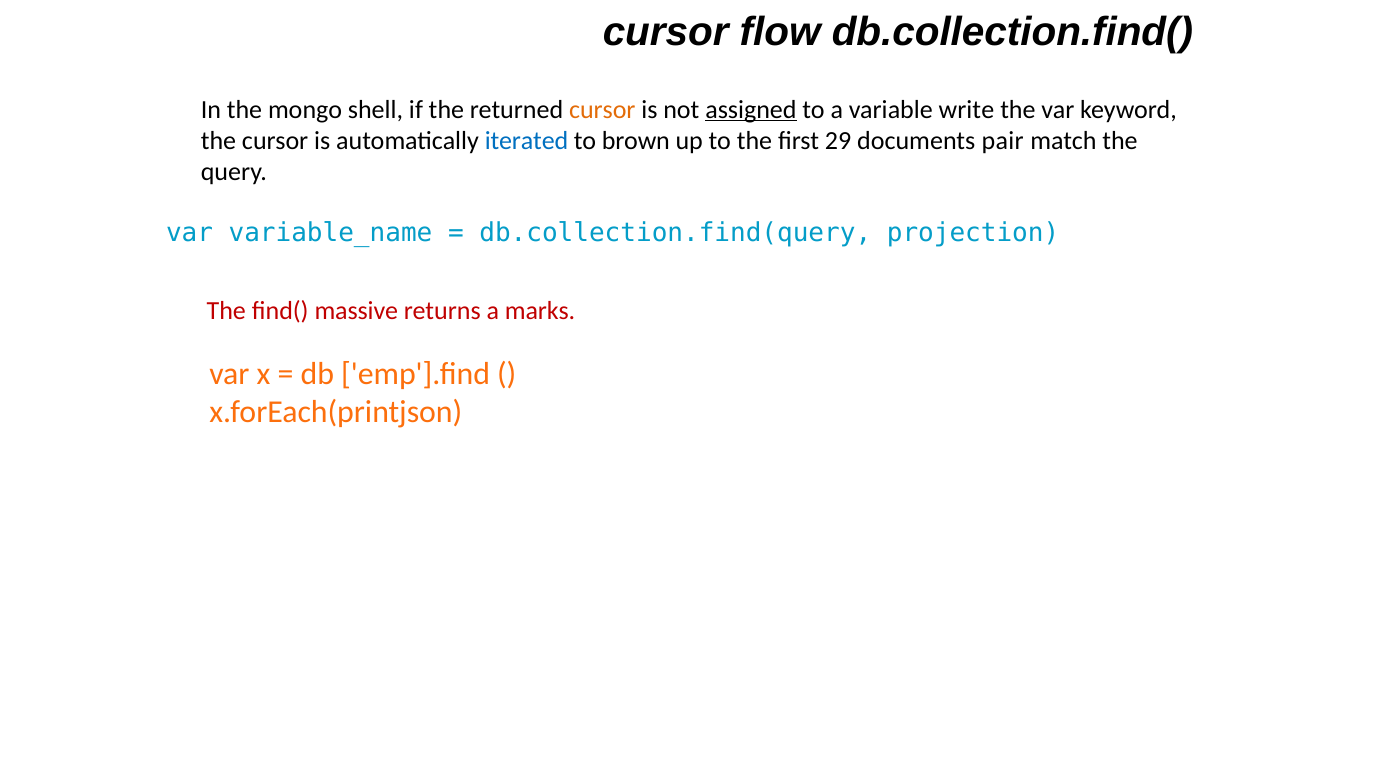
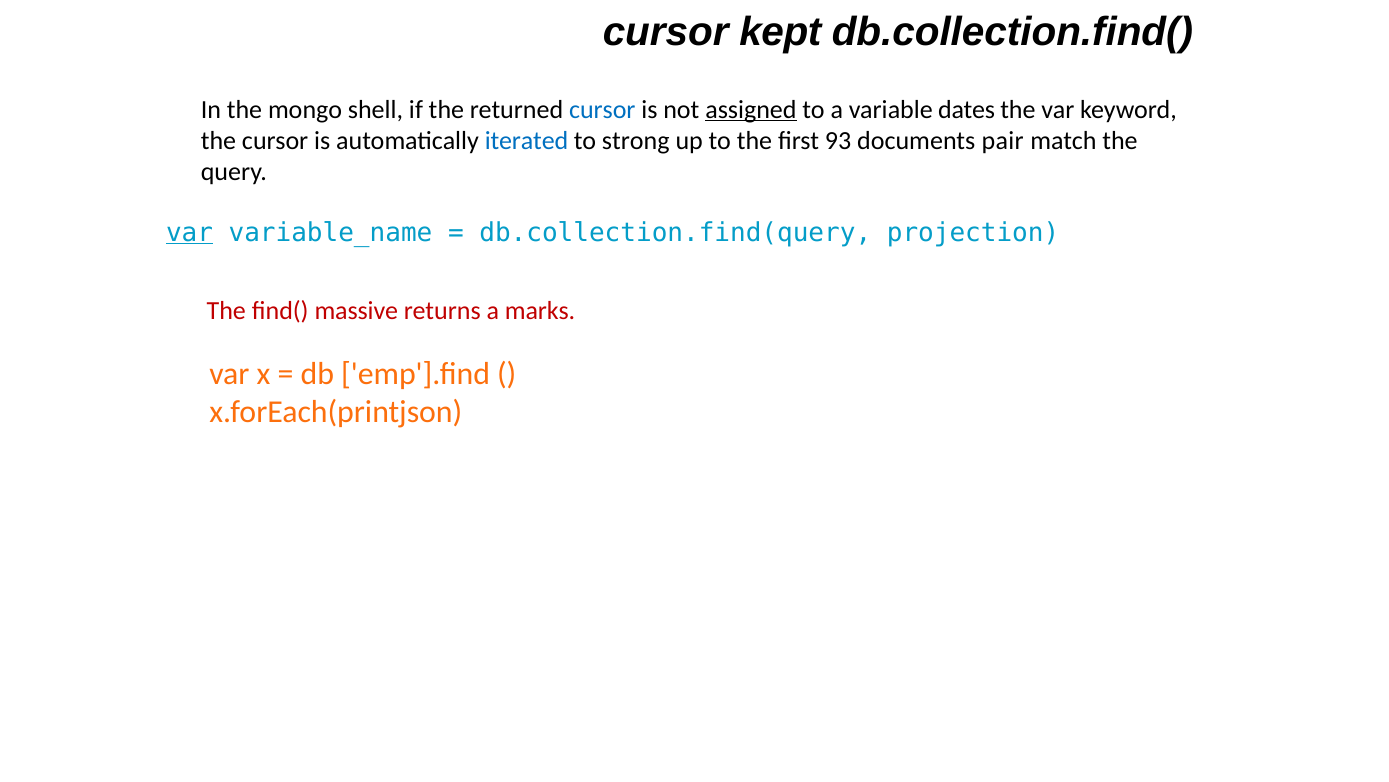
flow: flow -> kept
cursor at (602, 109) colour: orange -> blue
write: write -> dates
brown: brown -> strong
29: 29 -> 93
var at (189, 232) underline: none -> present
